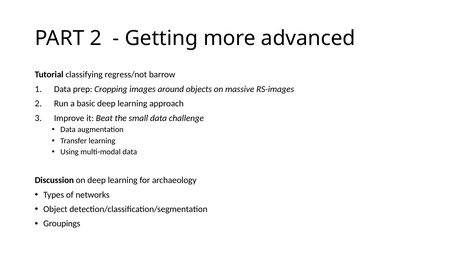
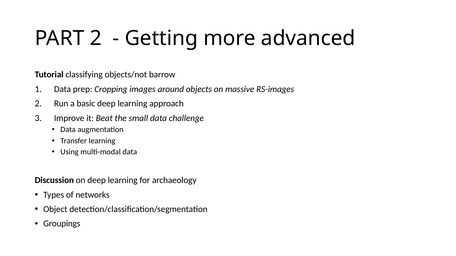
regress/not: regress/not -> objects/not
